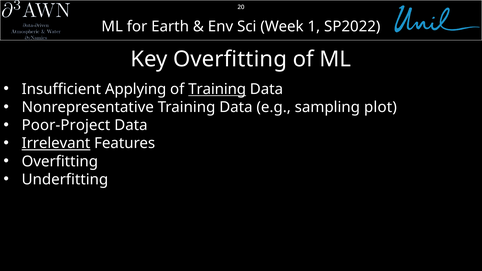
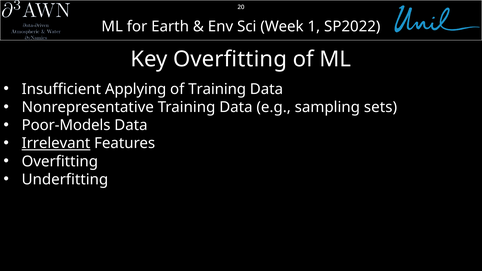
Training at (217, 89) underline: present -> none
plot: plot -> sets
Poor-Project: Poor-Project -> Poor-Models
